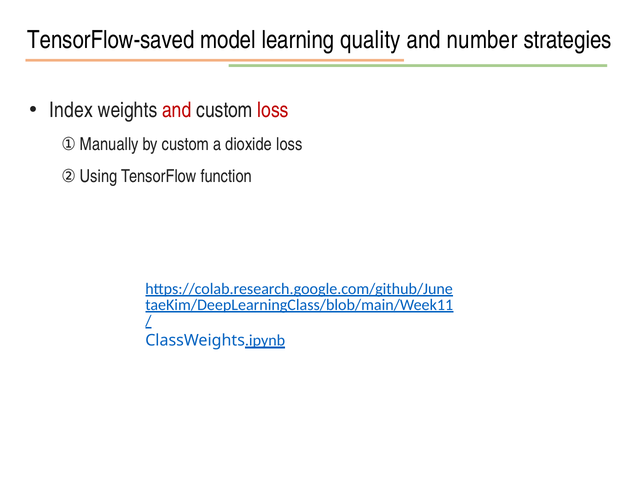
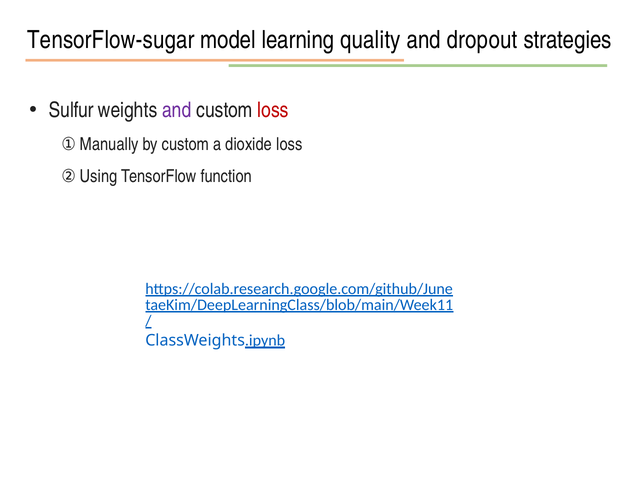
TensorFlow-saved: TensorFlow-saved -> TensorFlow-sugar
number: number -> dropout
Index: Index -> Sulfur
and at (177, 110) colour: red -> purple
